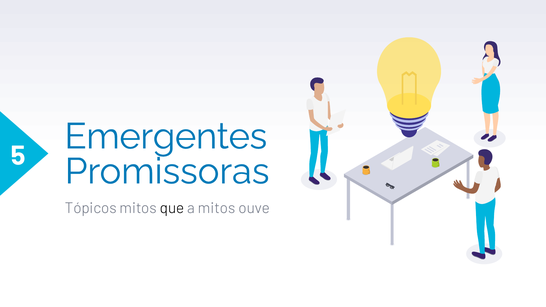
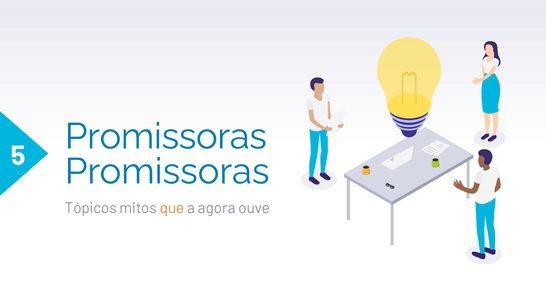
Emergentes at (166, 137): Emergentes -> Promissoras
que colour: black -> orange
a mitos: mitos -> agora
